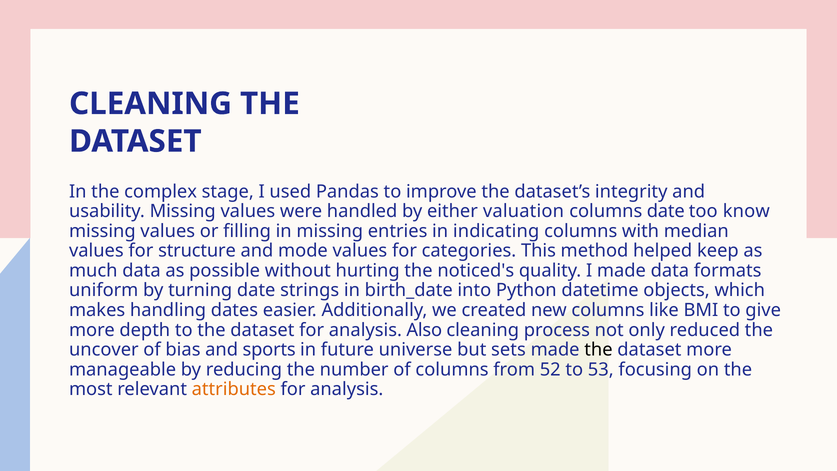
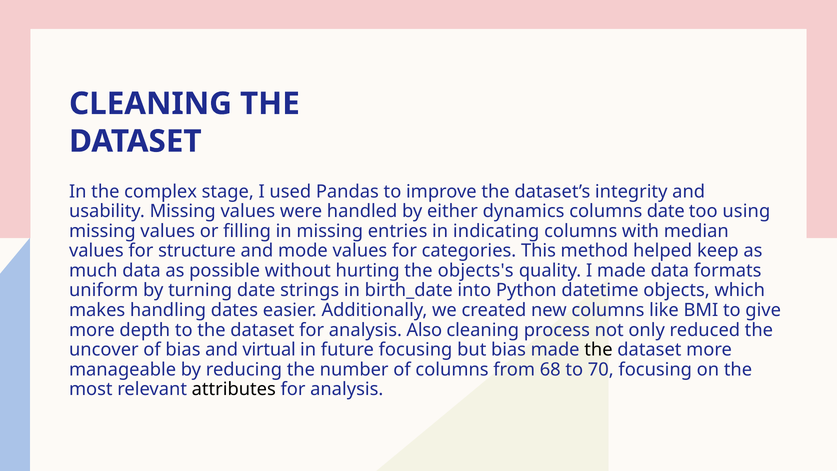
valuation: valuation -> dynamics
know: know -> using
noticed's: noticed's -> objects's
sports: sports -> virtual
future universe: universe -> focusing
but sets: sets -> bias
52: 52 -> 68
53: 53 -> 70
attributes colour: orange -> black
